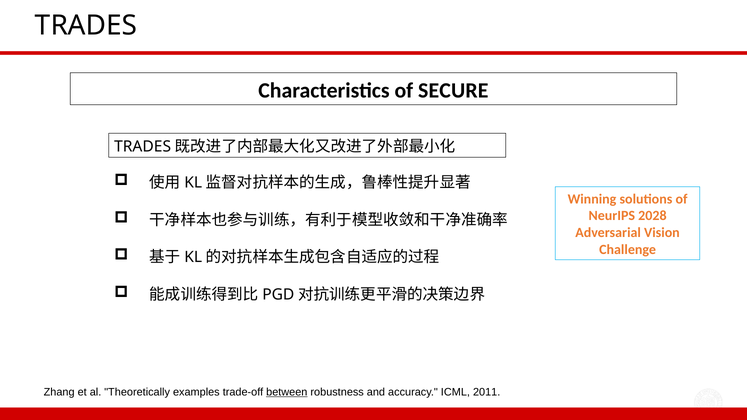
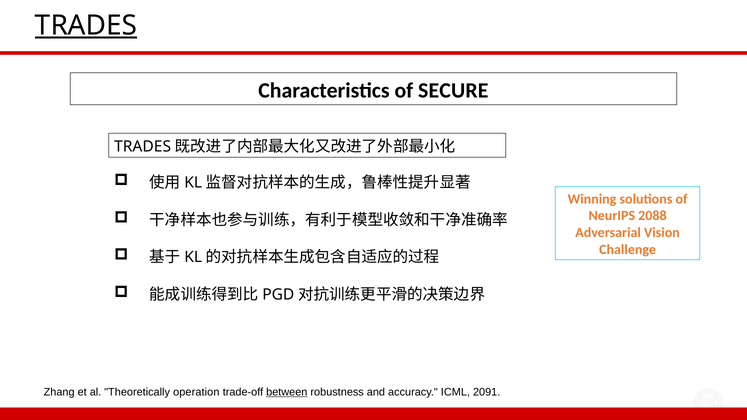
TRADES at (86, 26) underline: none -> present
2028: 2028 -> 2088
examples: examples -> operation
2011: 2011 -> 2091
